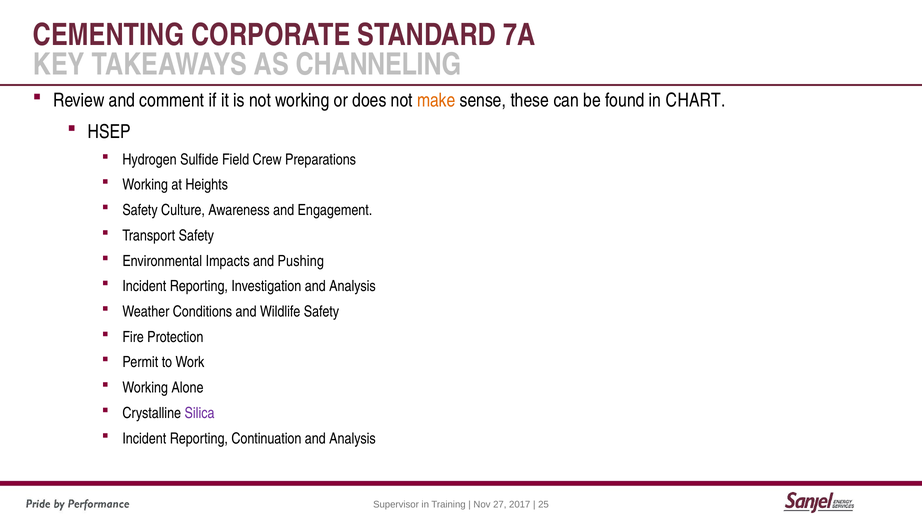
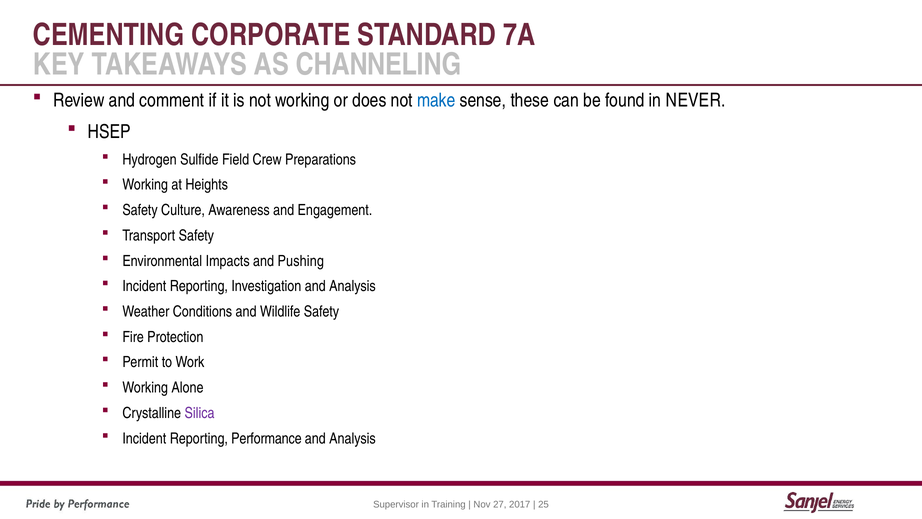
make colour: orange -> blue
CHART: CHART -> NEVER
Continuation: Continuation -> Performance
